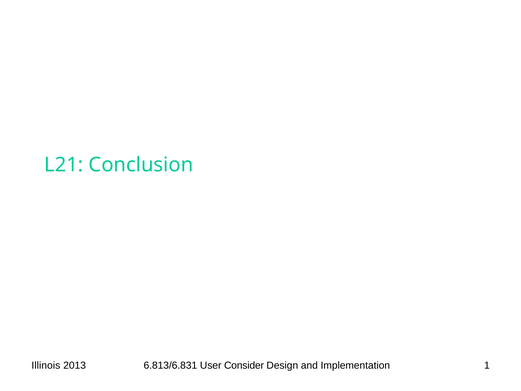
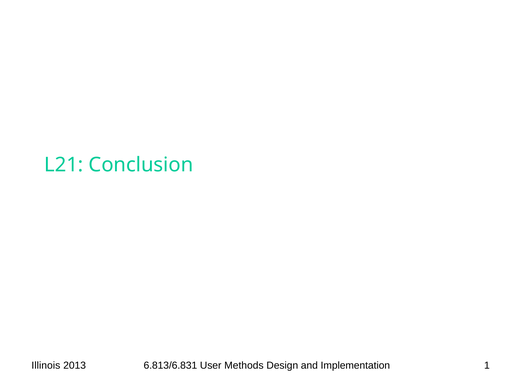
Consider: Consider -> Methods
